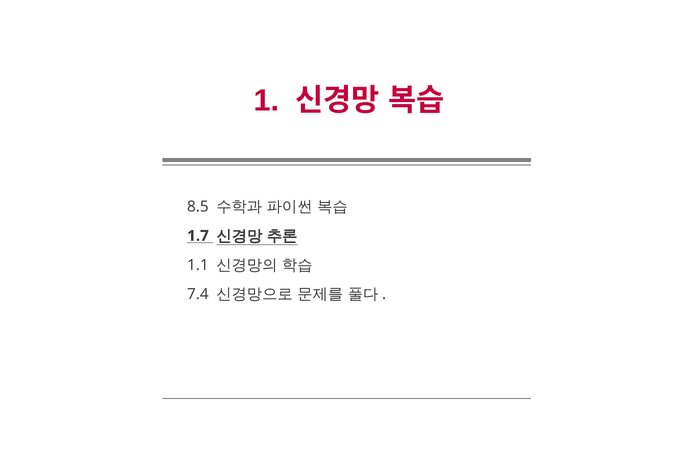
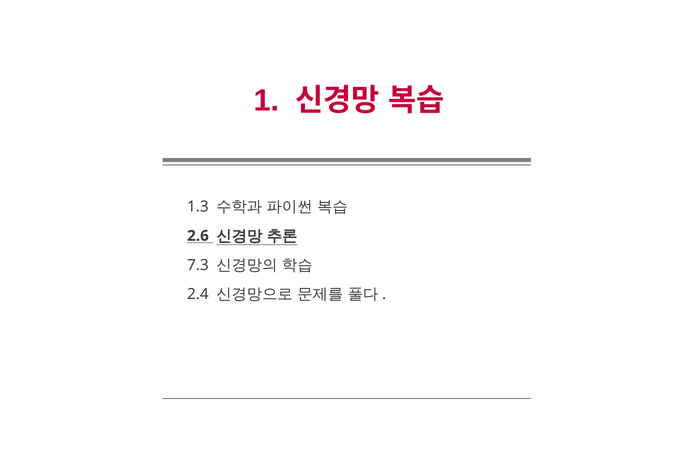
8.5: 8.5 -> 1.3
1.7: 1.7 -> 2.6
1.1: 1.1 -> 7.3
7.4: 7.4 -> 2.4
